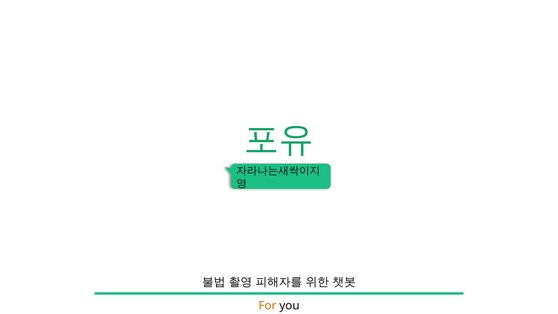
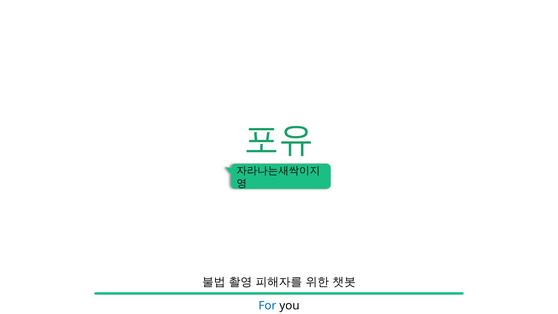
For colour: orange -> blue
